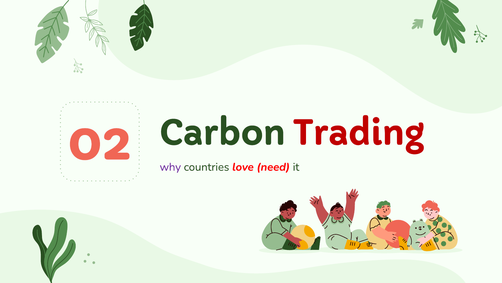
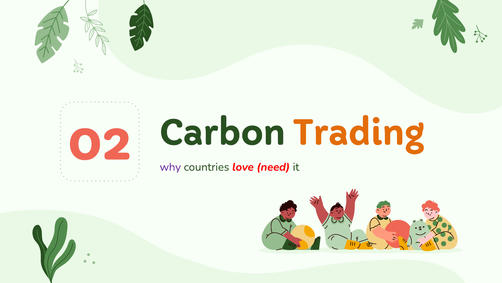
Trading colour: red -> orange
